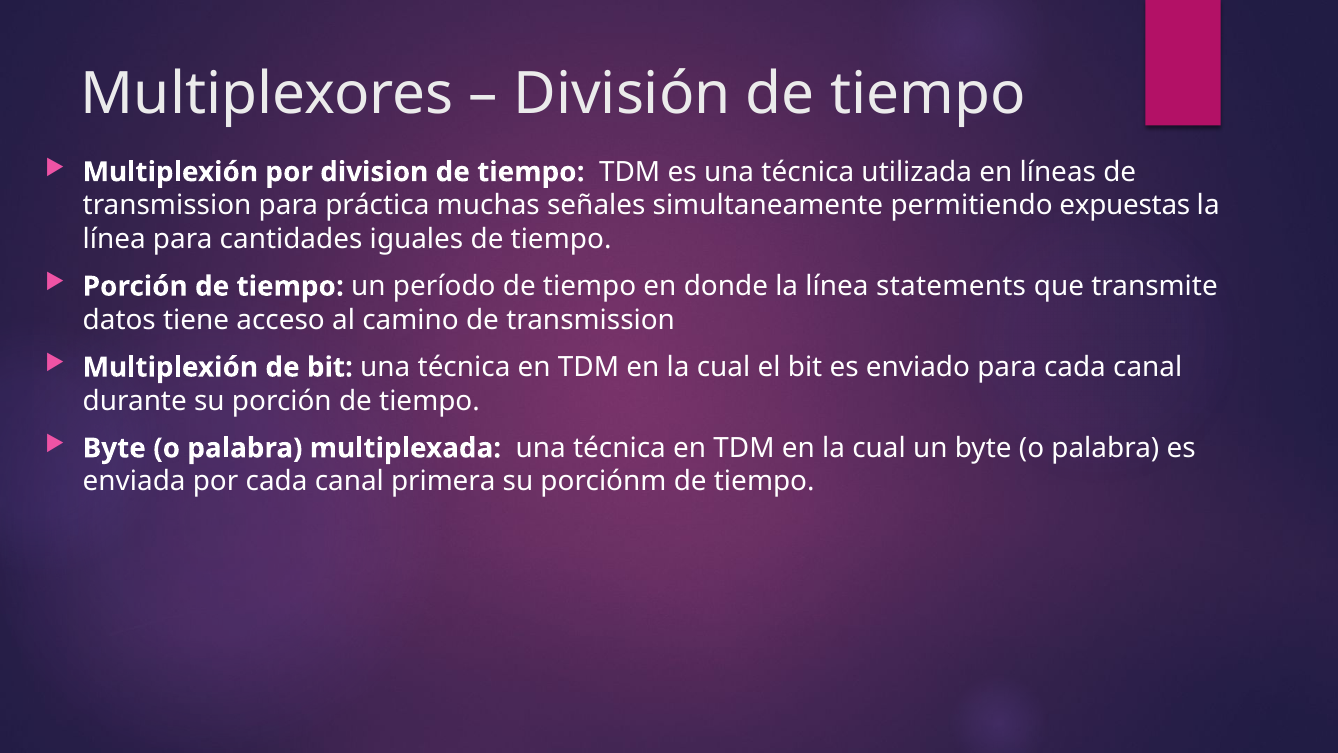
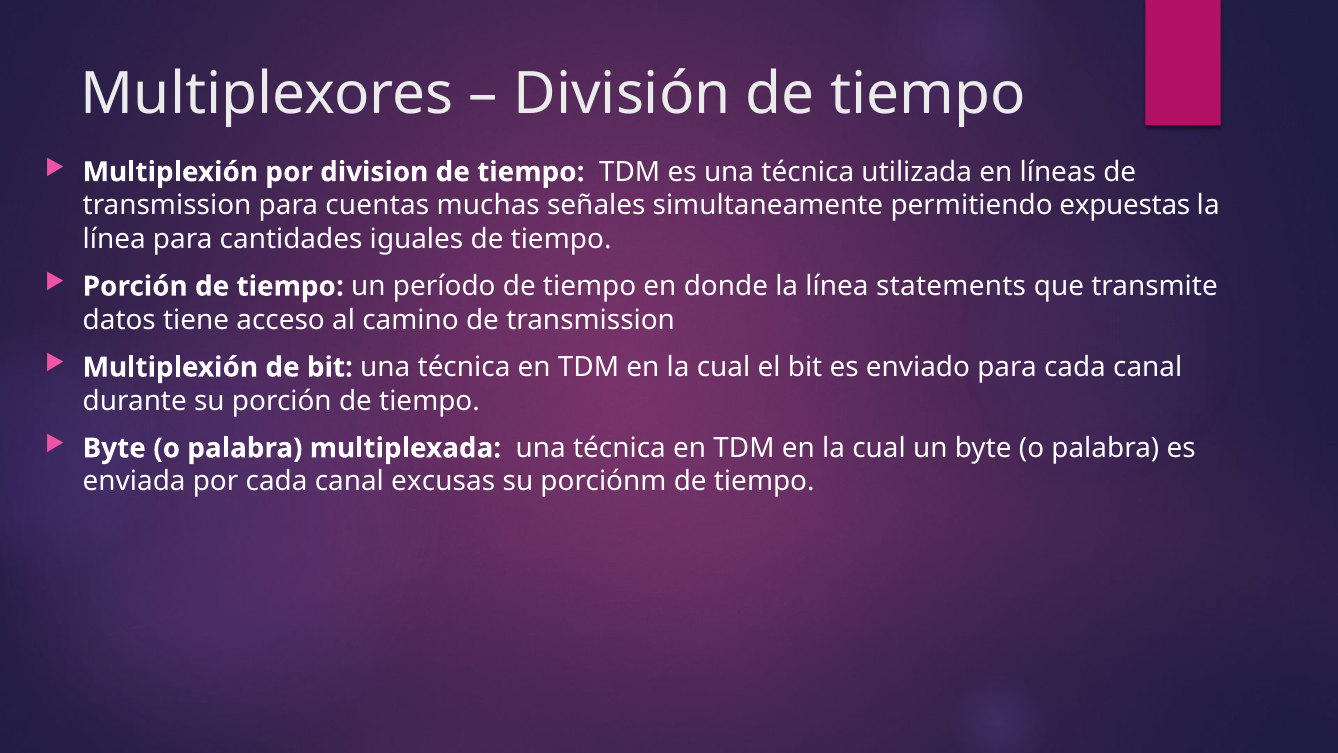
práctica: práctica -> cuentas
primera: primera -> excusas
